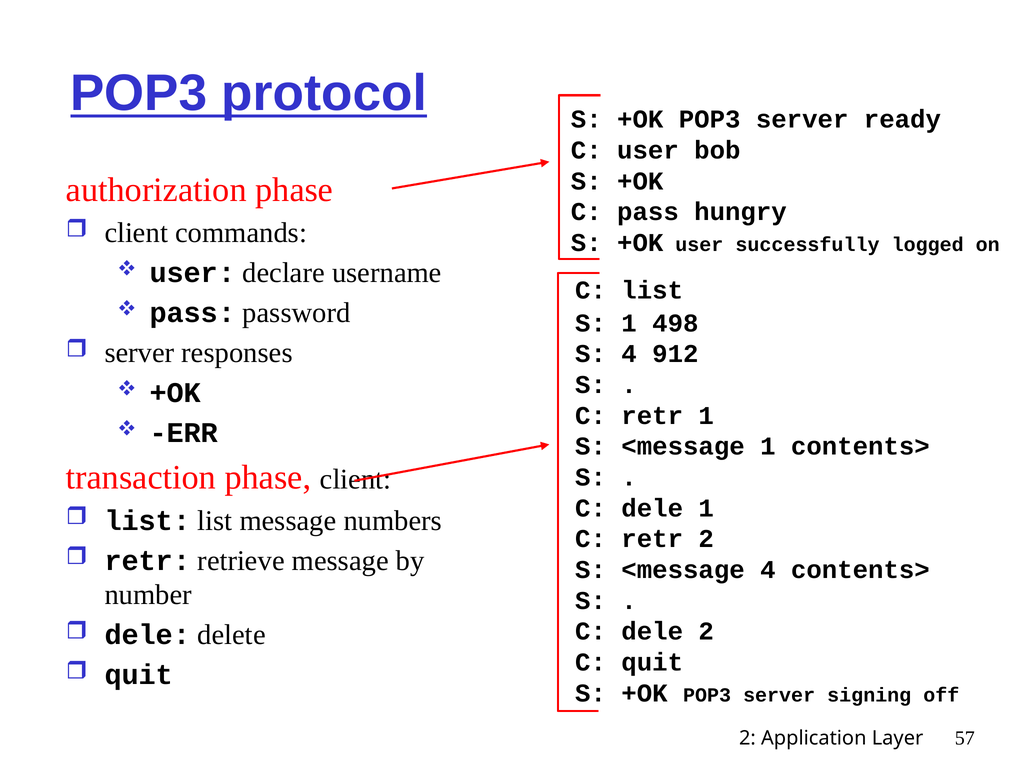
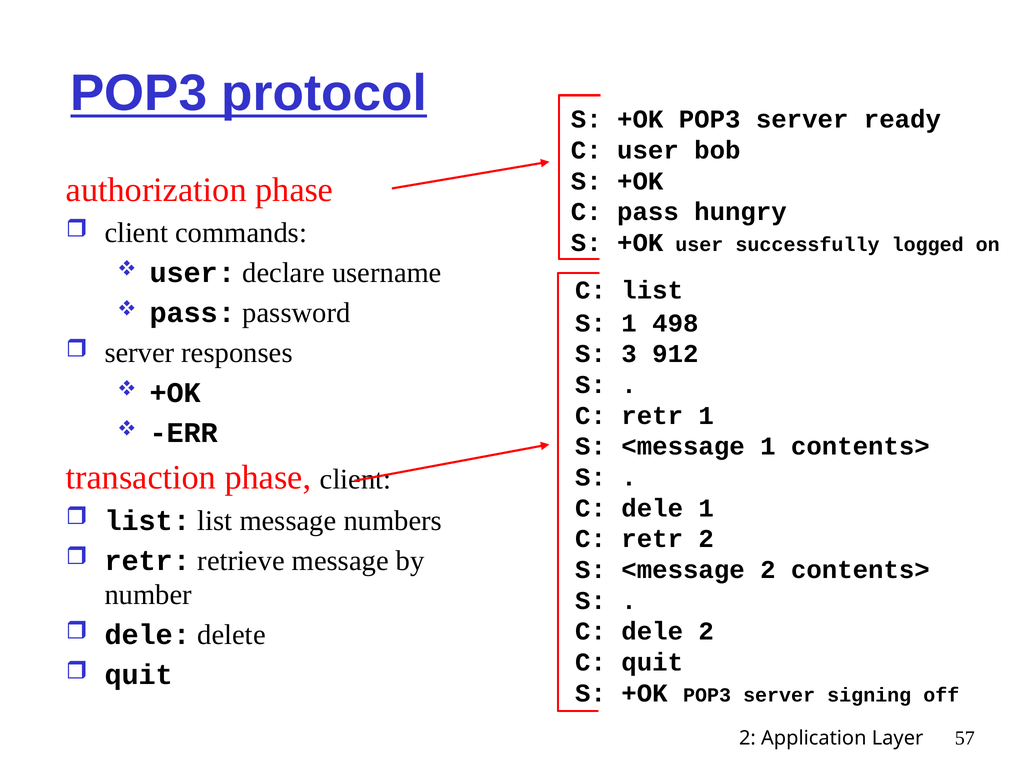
S 4: 4 -> 3
<message 4: 4 -> 2
